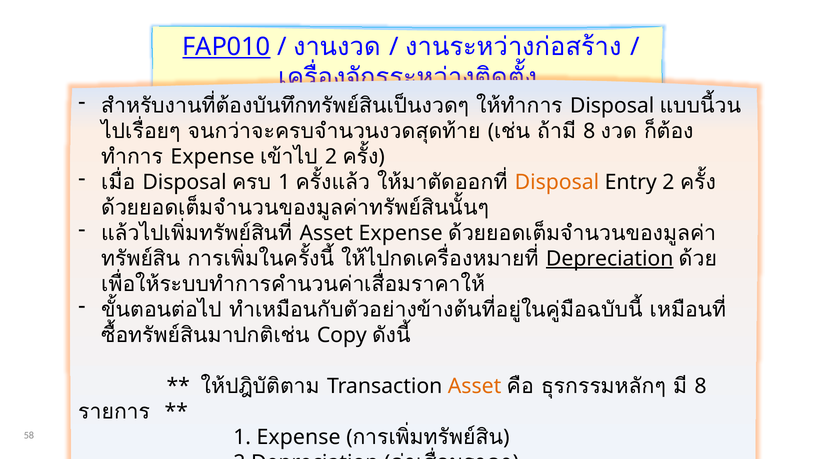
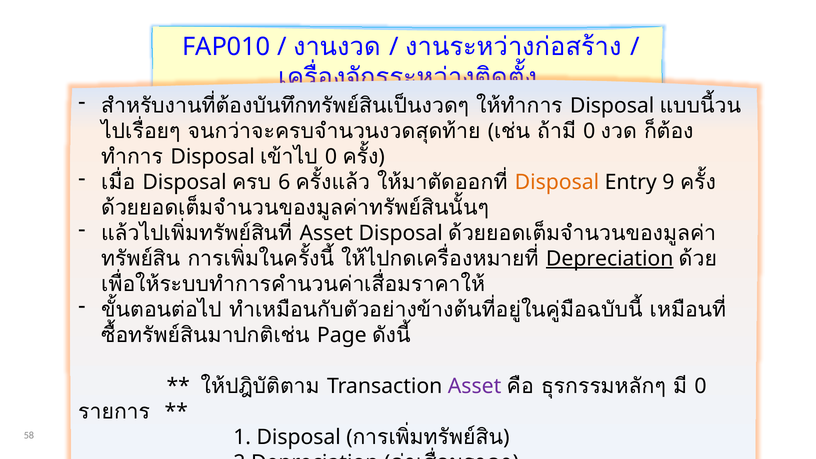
FAP010 underline: present -> none
8 at (589, 131): 8 -> 0
Expense at (213, 157): Expense -> Disposal
2 at (331, 157): 2 -> 0
1 at (284, 182): 1 -> 6
Entry 2: 2 -> 9
Asset Expense: Expense -> Disposal
Copy: Copy -> Page
Asset at (475, 386) colour: orange -> purple
8 at (700, 386): 8 -> 0
1 Expense: Expense -> Disposal
